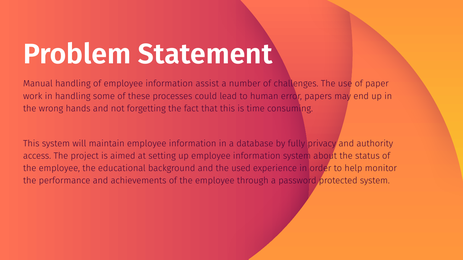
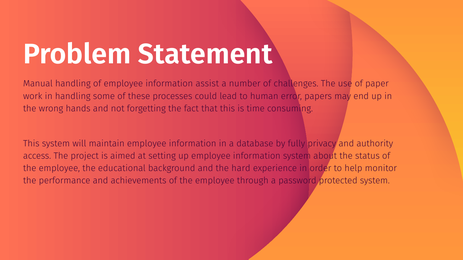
used: used -> hard
